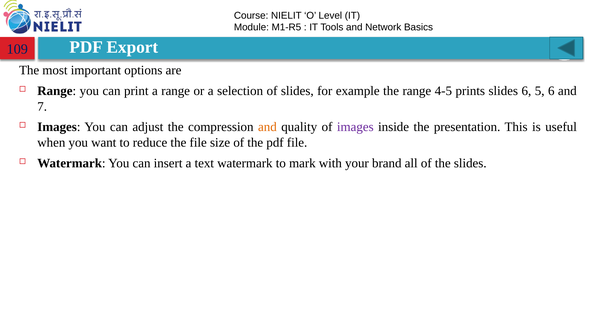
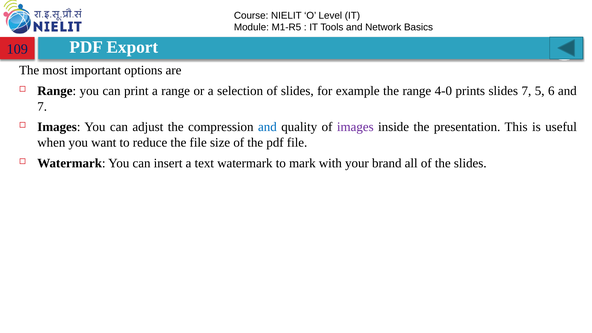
4-5: 4-5 -> 4-0
slides 6: 6 -> 7
and at (267, 127) colour: orange -> blue
